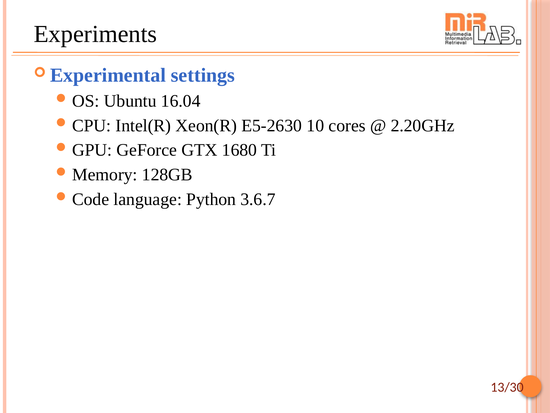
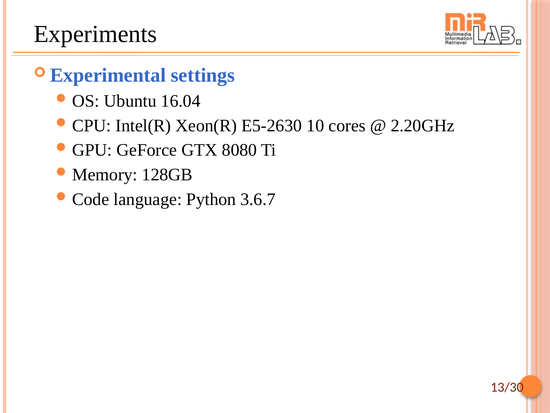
1680: 1680 -> 8080
